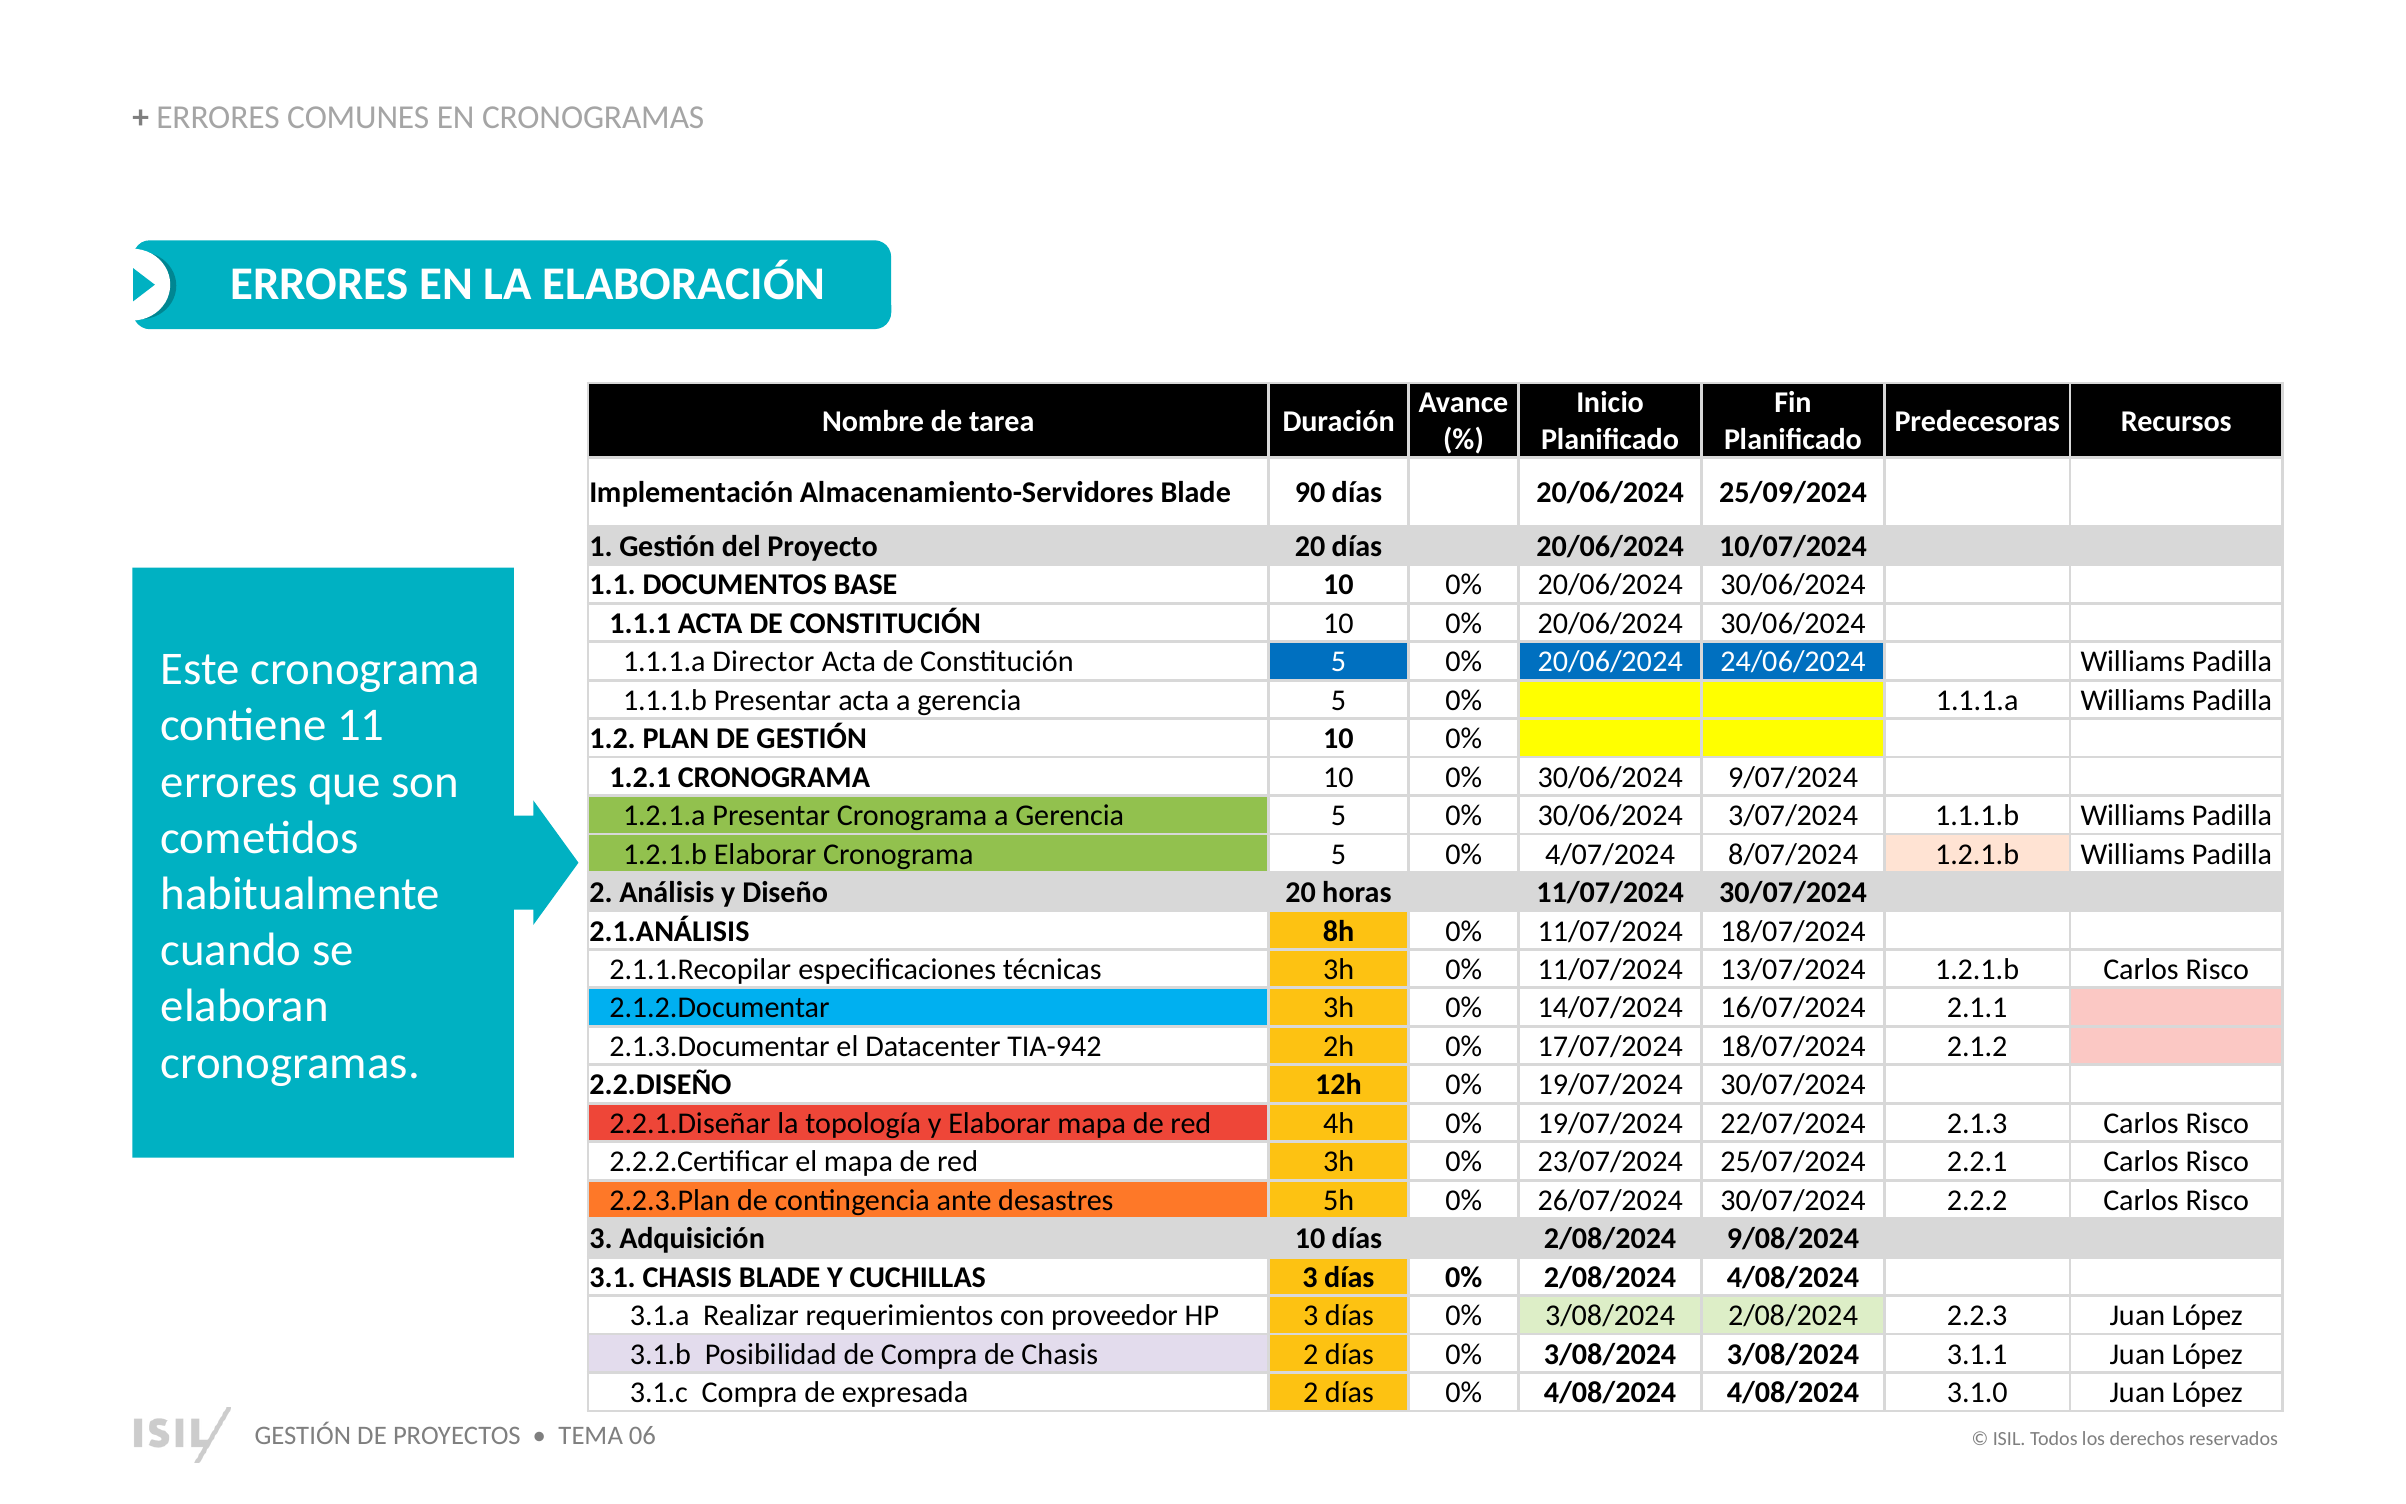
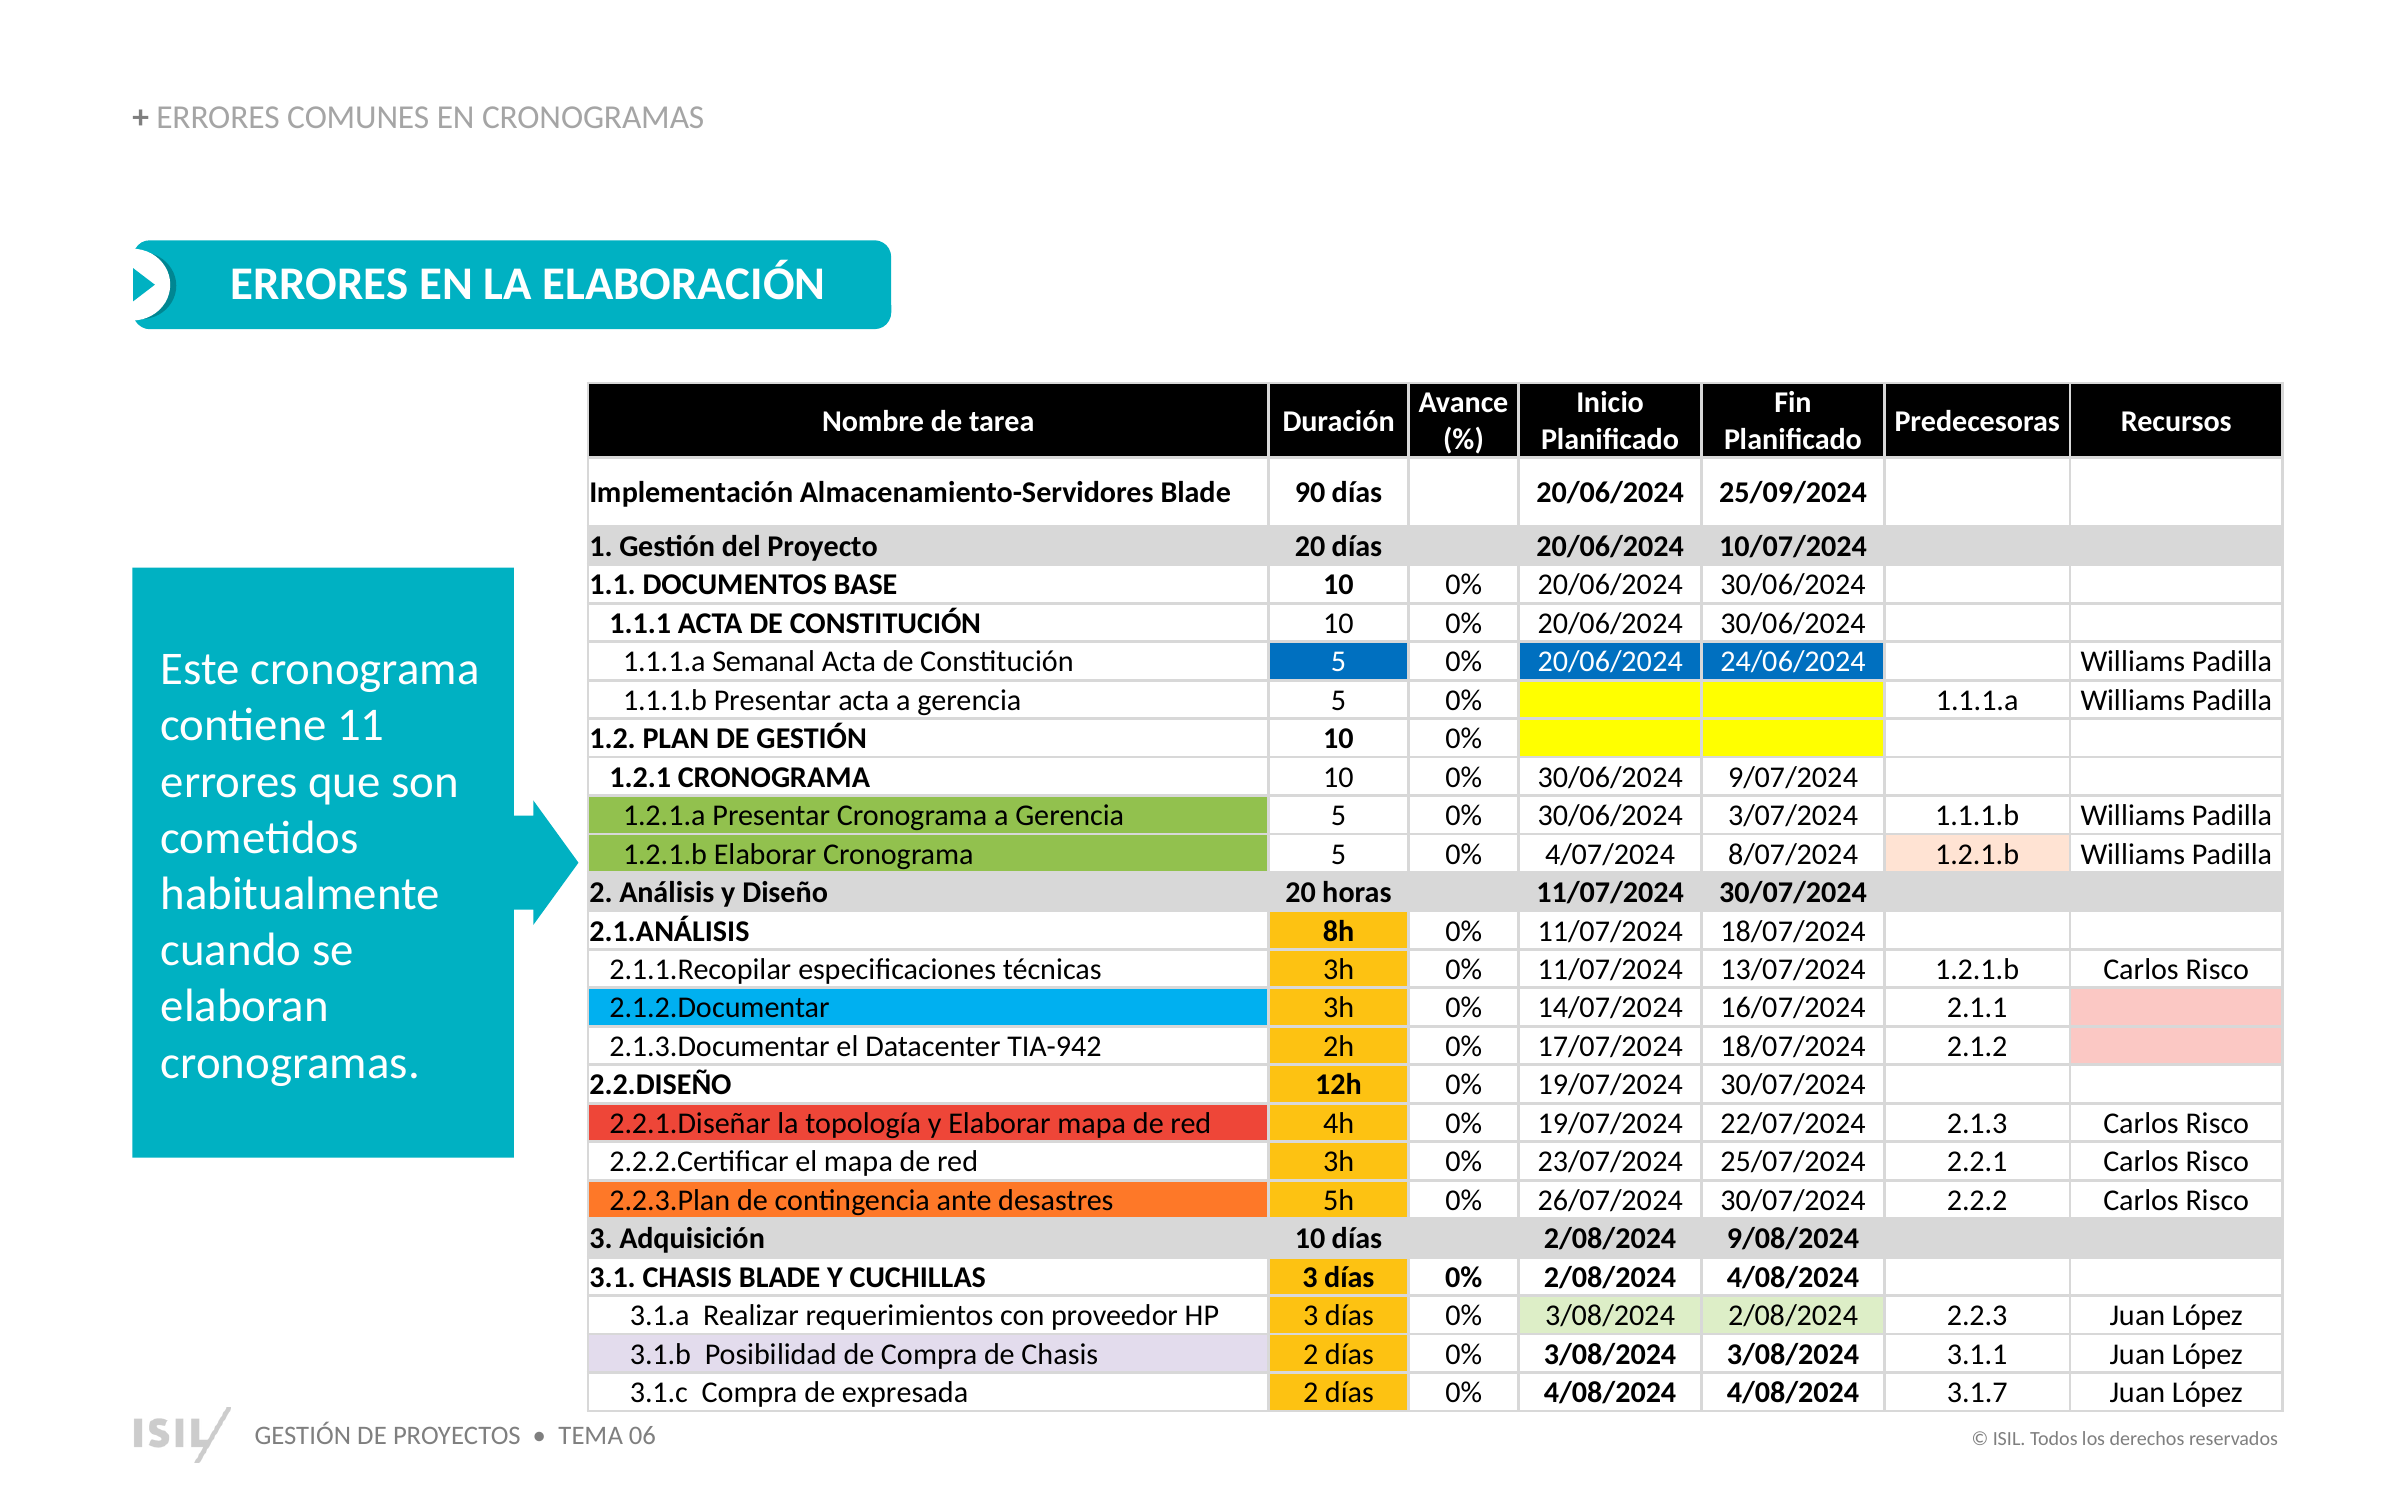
Director: Director -> Semanal
3.1.0: 3.1.0 -> 3.1.7
